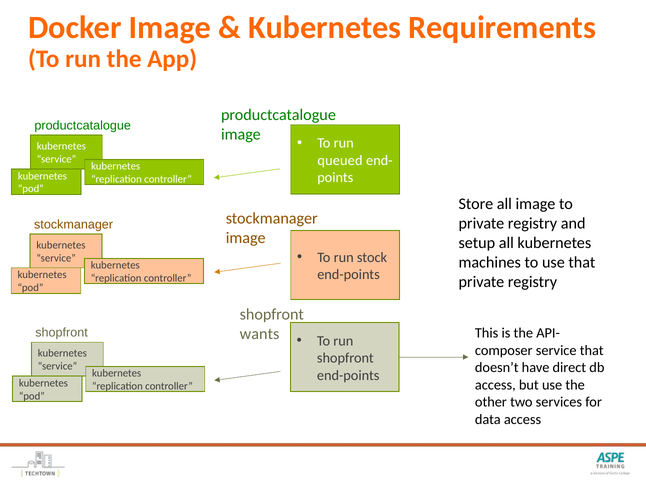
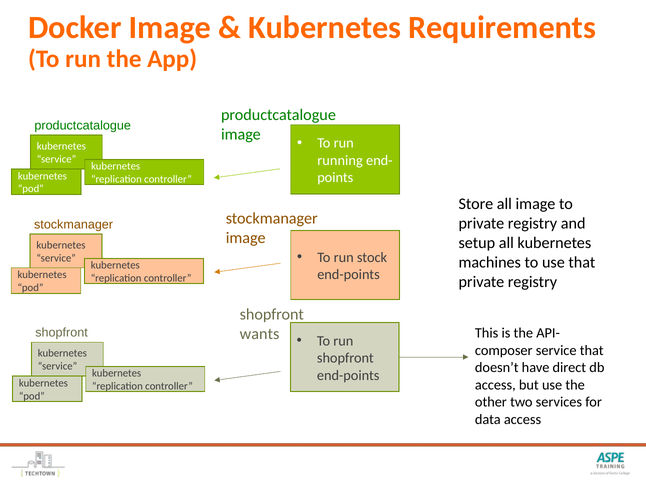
queued: queued -> running
